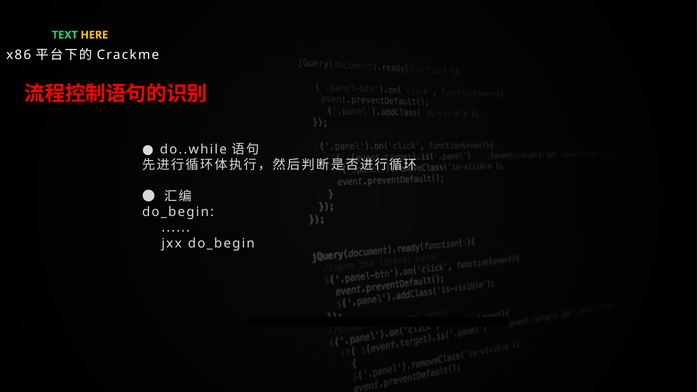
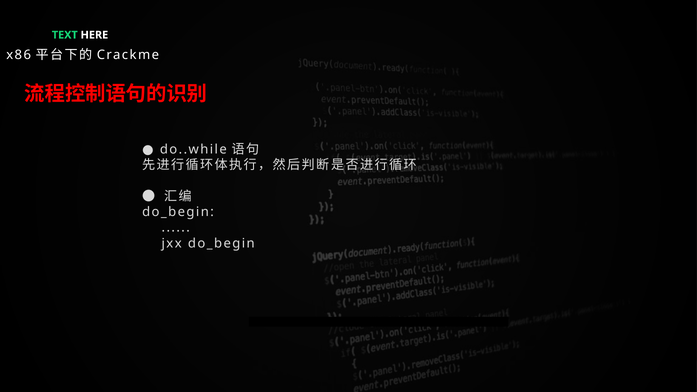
HERE colour: yellow -> white
